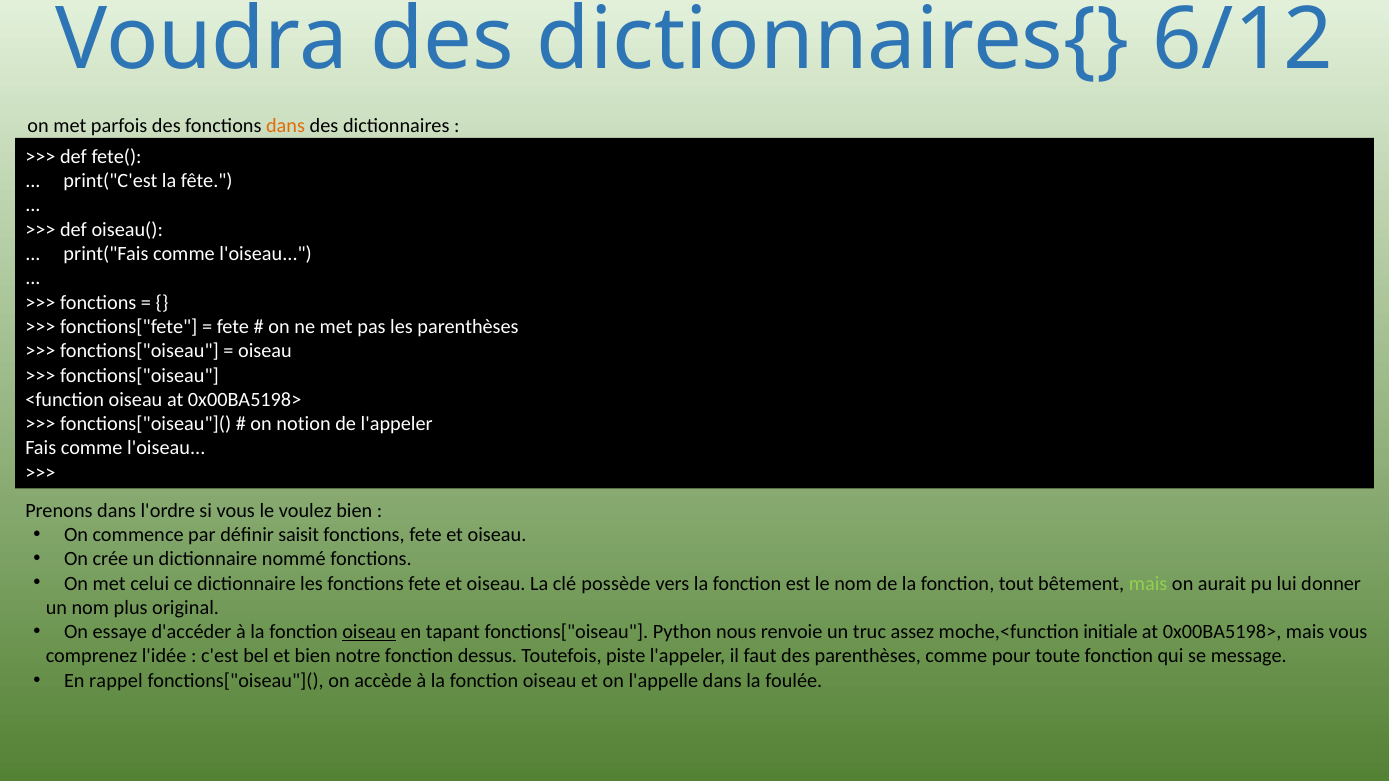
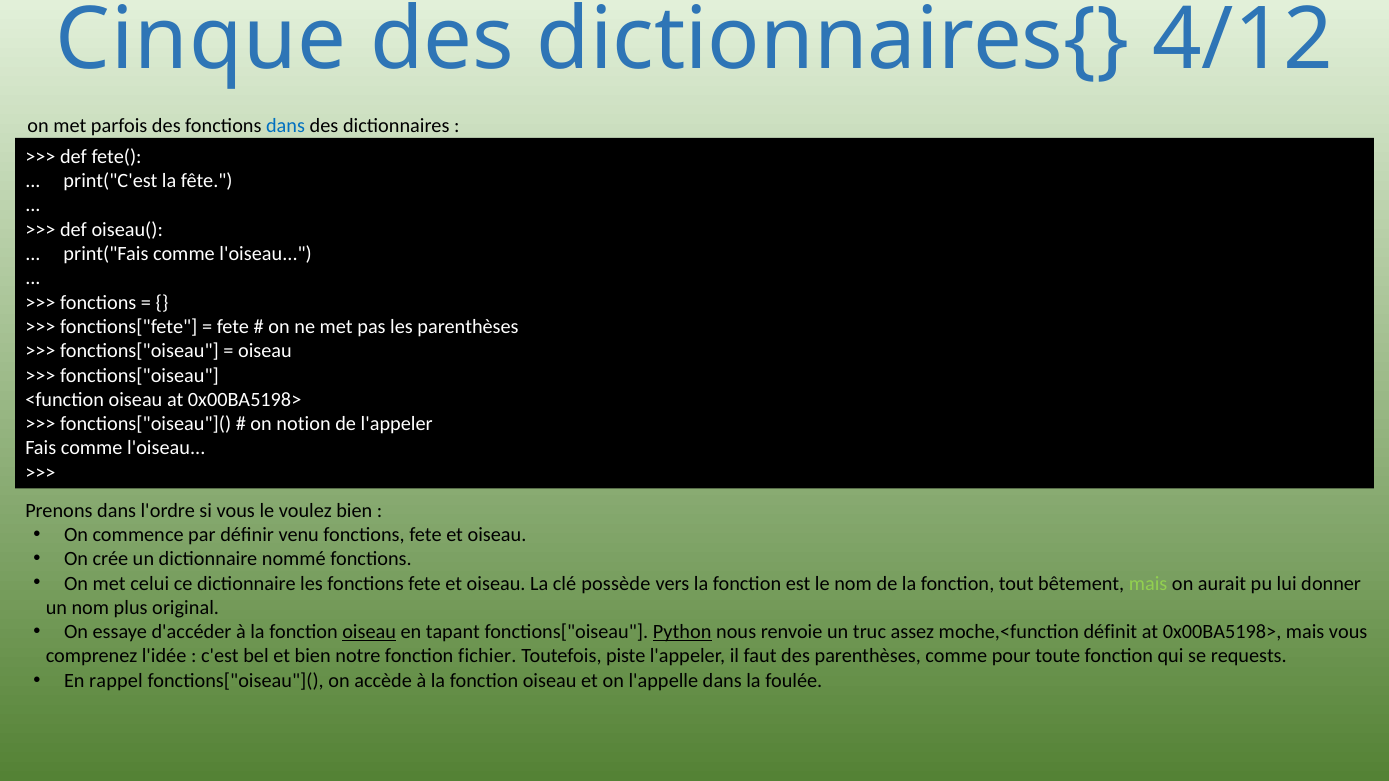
Voudra: Voudra -> Cinque
6/12: 6/12 -> 4/12
dans at (286, 126) colour: orange -> blue
saisit: saisit -> venu
Python underline: none -> present
initiale: initiale -> définit
dessus: dessus -> fichier
message: message -> requests
